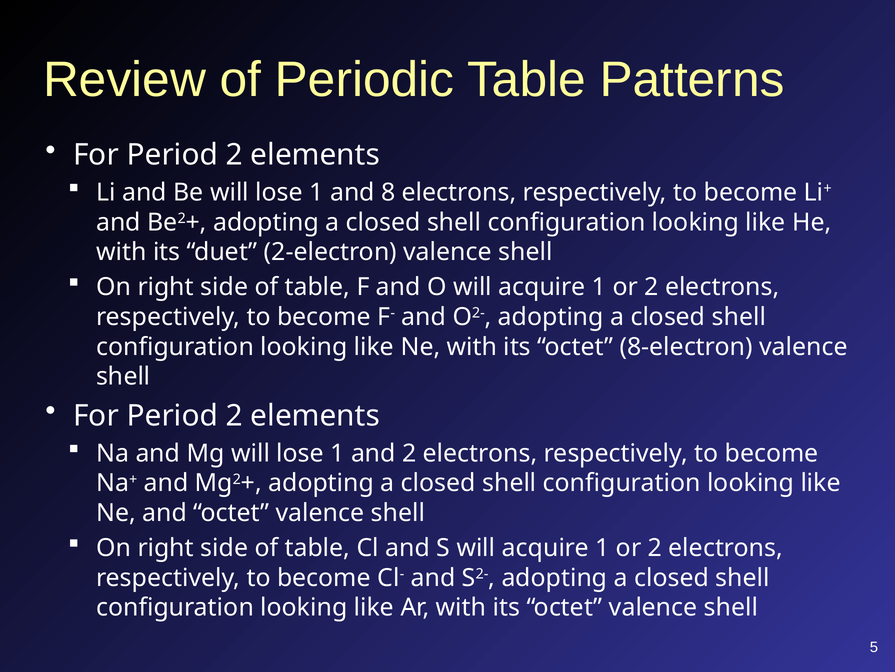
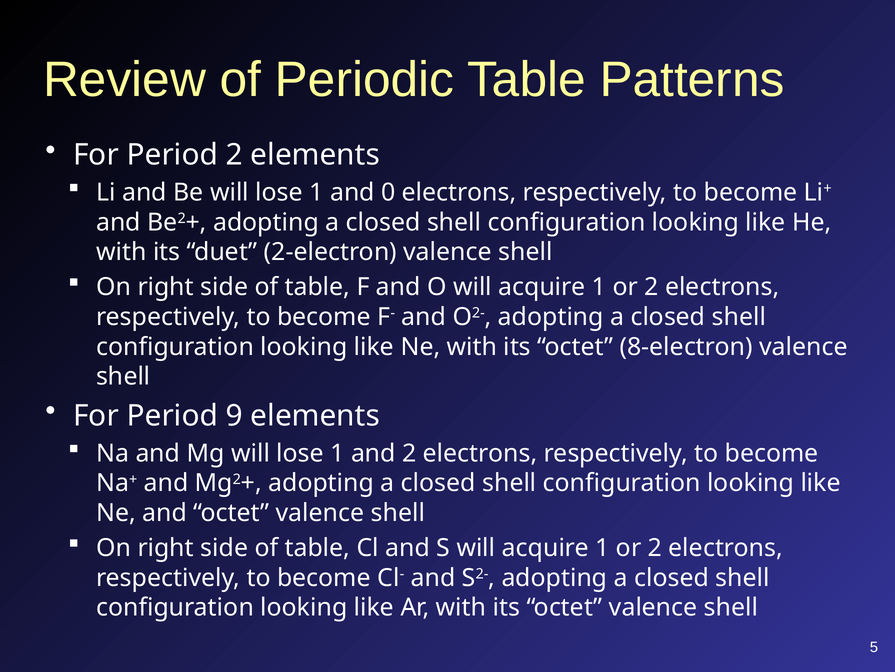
8: 8 -> 0
2 at (234, 415): 2 -> 9
